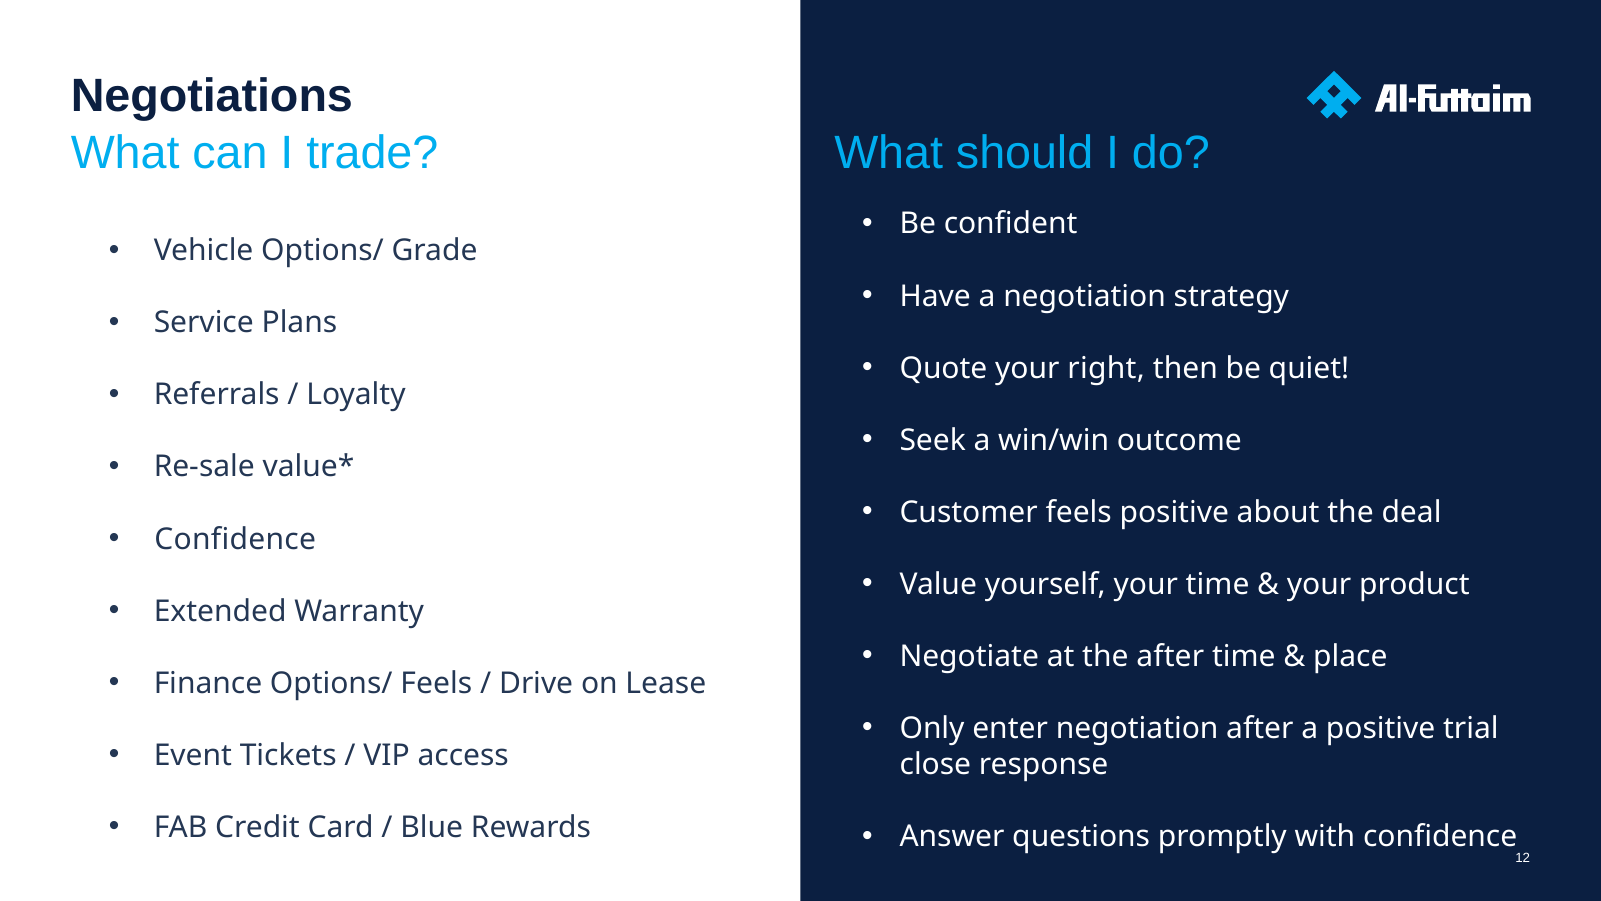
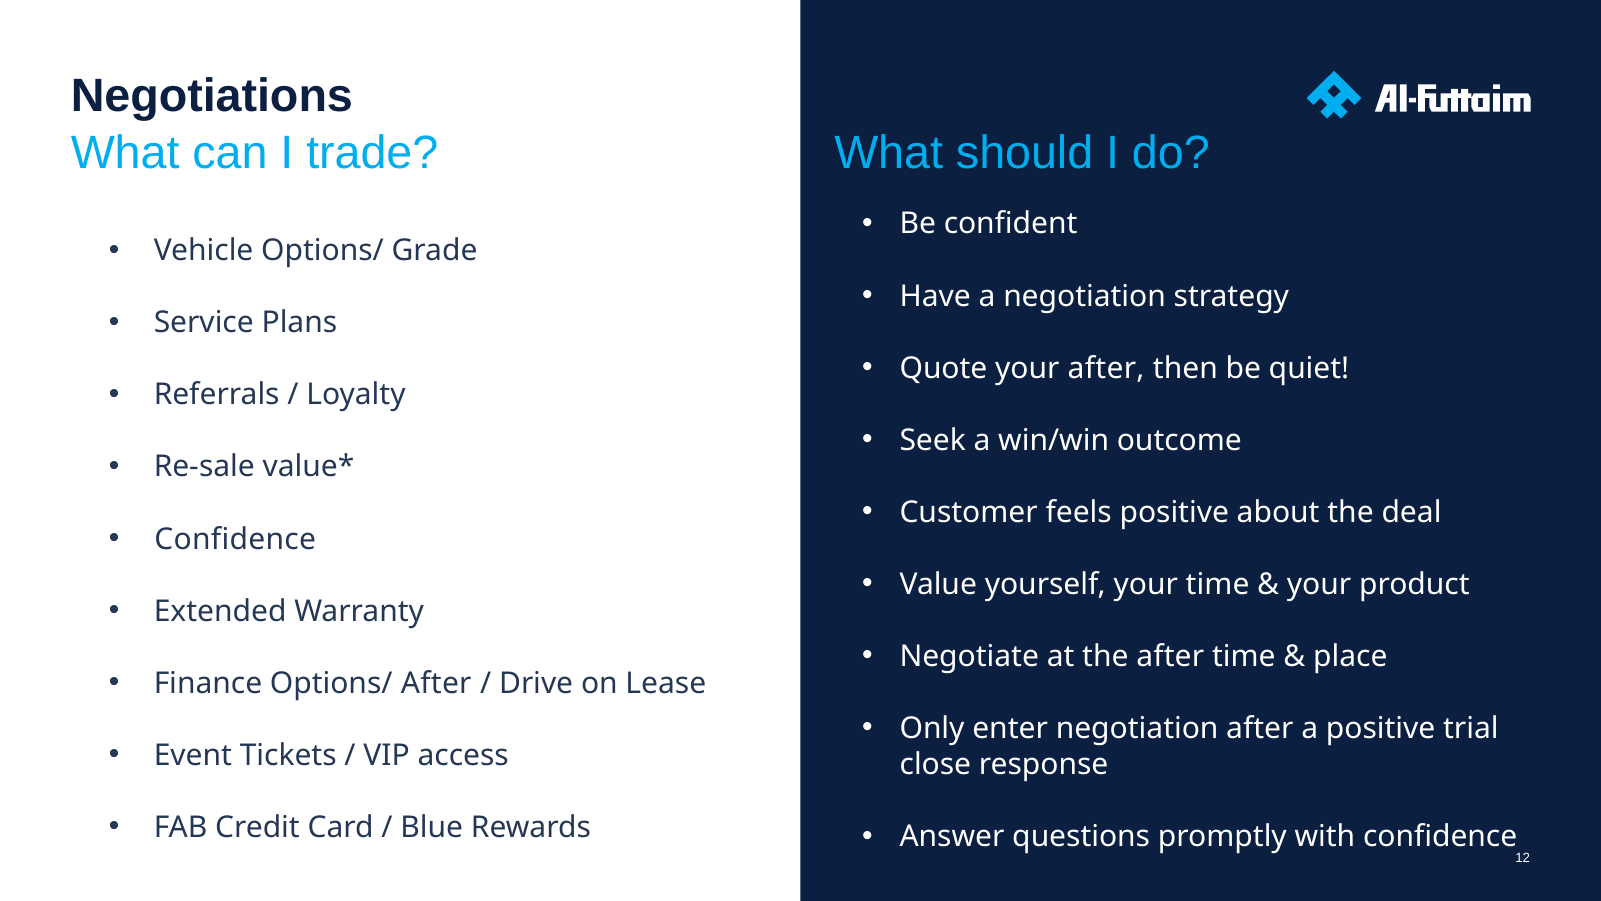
your right: right -> after
Options/ Feels: Feels -> After
